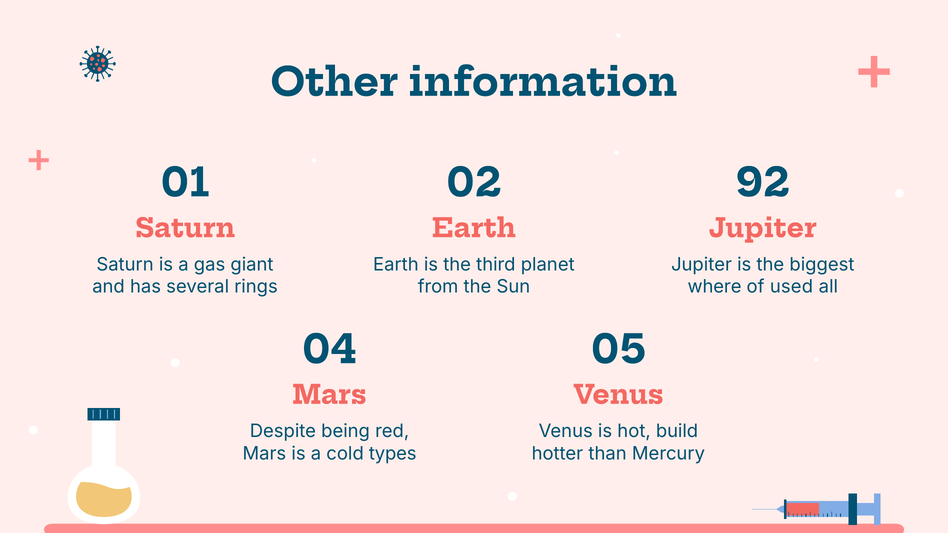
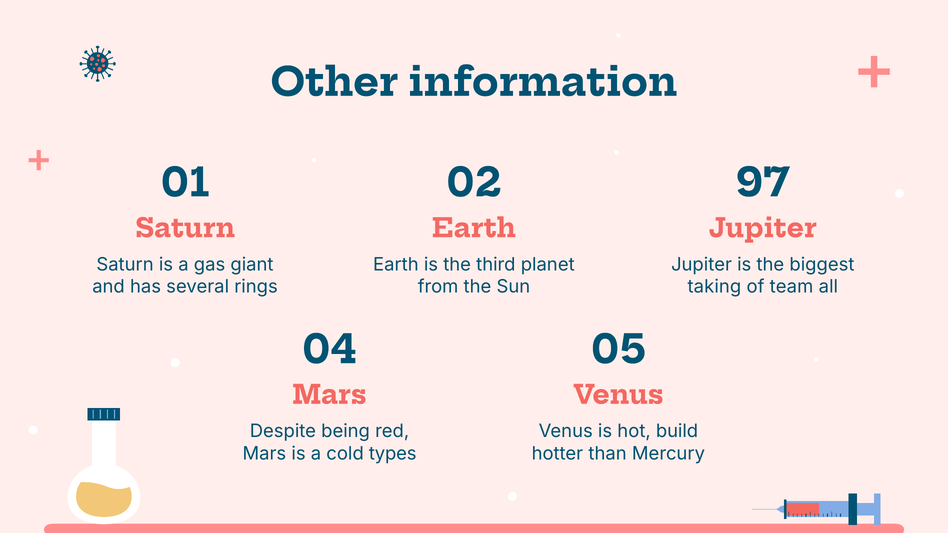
92: 92 -> 97
where: where -> taking
used: used -> team
